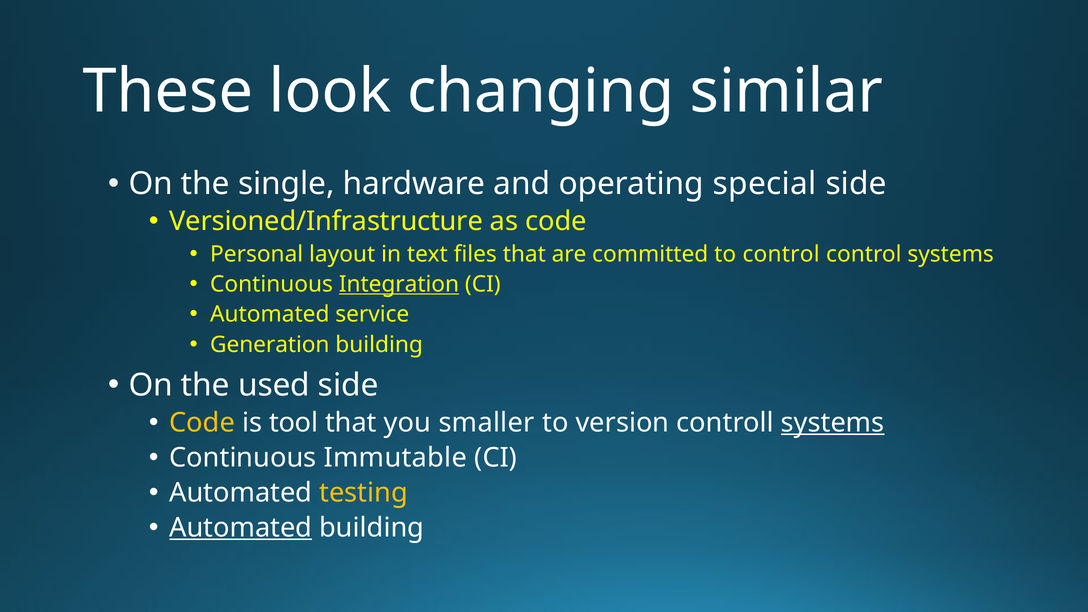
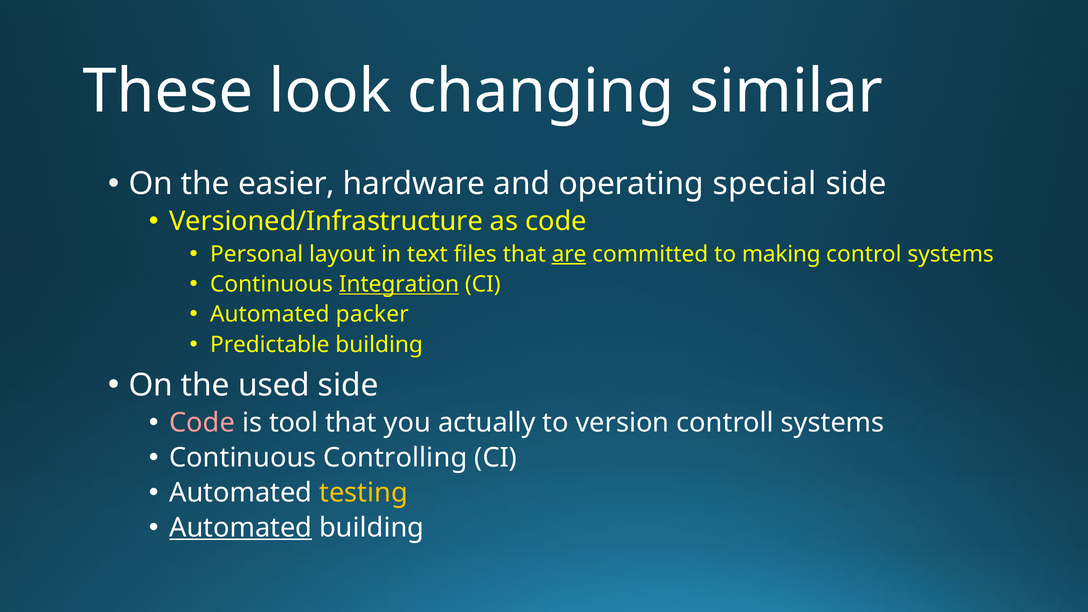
single: single -> easier
are underline: none -> present
to control: control -> making
service: service -> packer
Generation: Generation -> Predictable
Code at (202, 423) colour: yellow -> pink
smaller: smaller -> actually
systems at (833, 423) underline: present -> none
Immutable: Immutable -> Controlling
